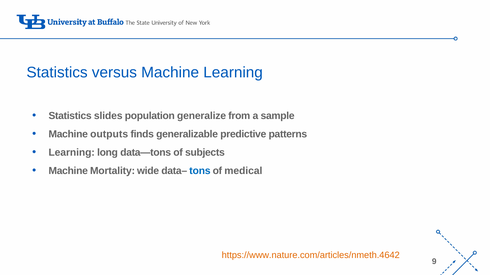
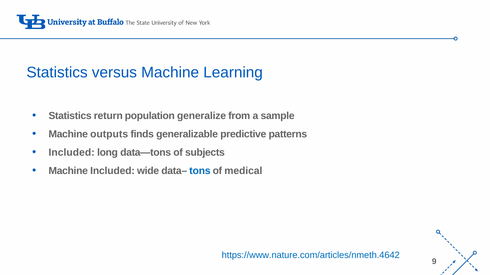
slides: slides -> return
Learning at (72, 153): Learning -> Included
Machine Mortality: Mortality -> Included
https://www.nature.com/articles/nmeth.4642 colour: orange -> blue
